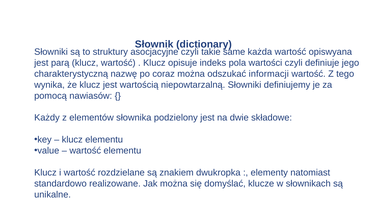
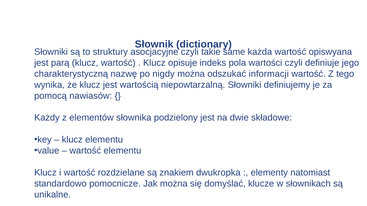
coraz: coraz -> nigdy
realizowane: realizowane -> pomocnicze
